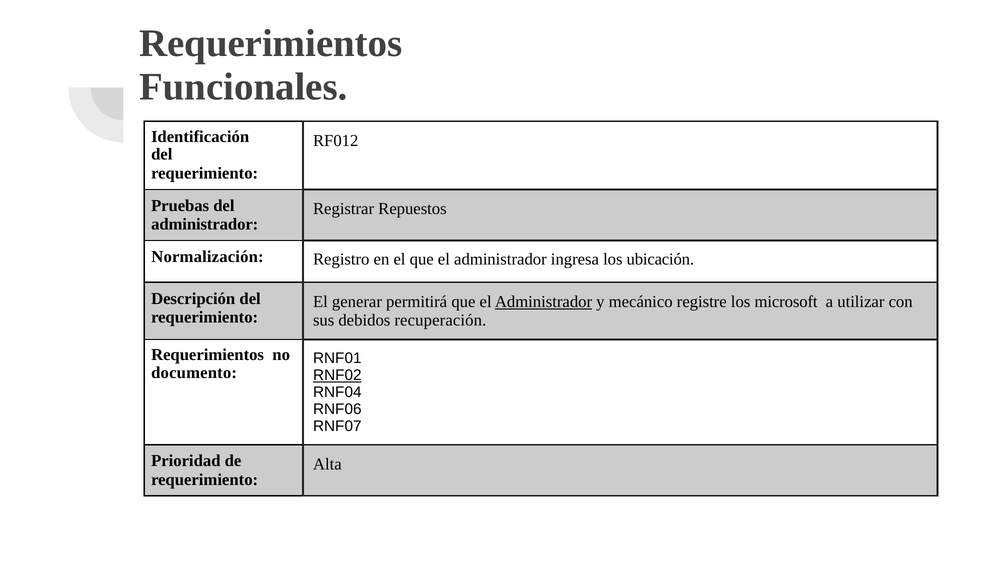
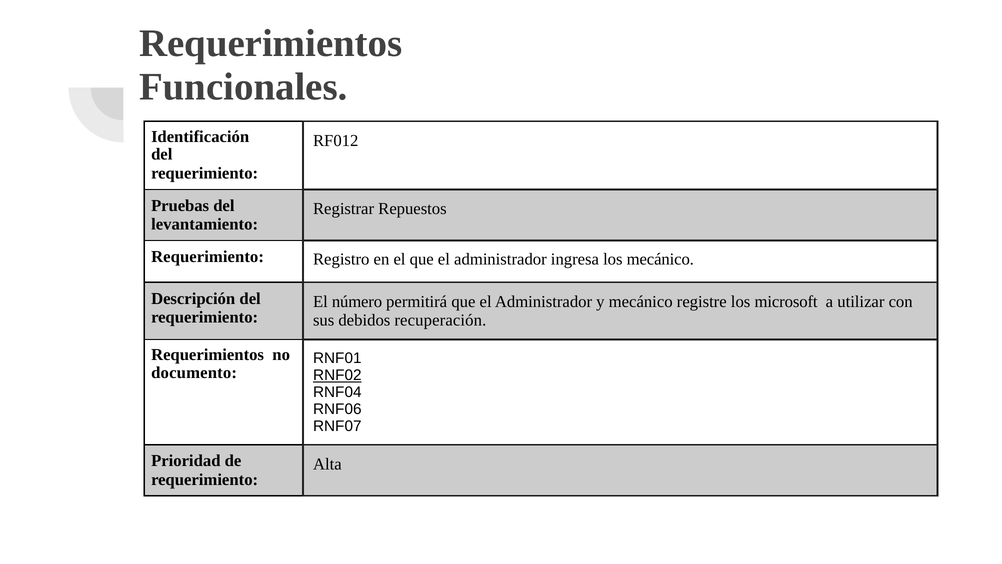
administrador at (205, 224): administrador -> levantamiento
Normalización at (207, 257): Normalización -> Requerimiento
los ubicación: ubicación -> mecánico
generar: generar -> número
Administrador at (544, 301) underline: present -> none
